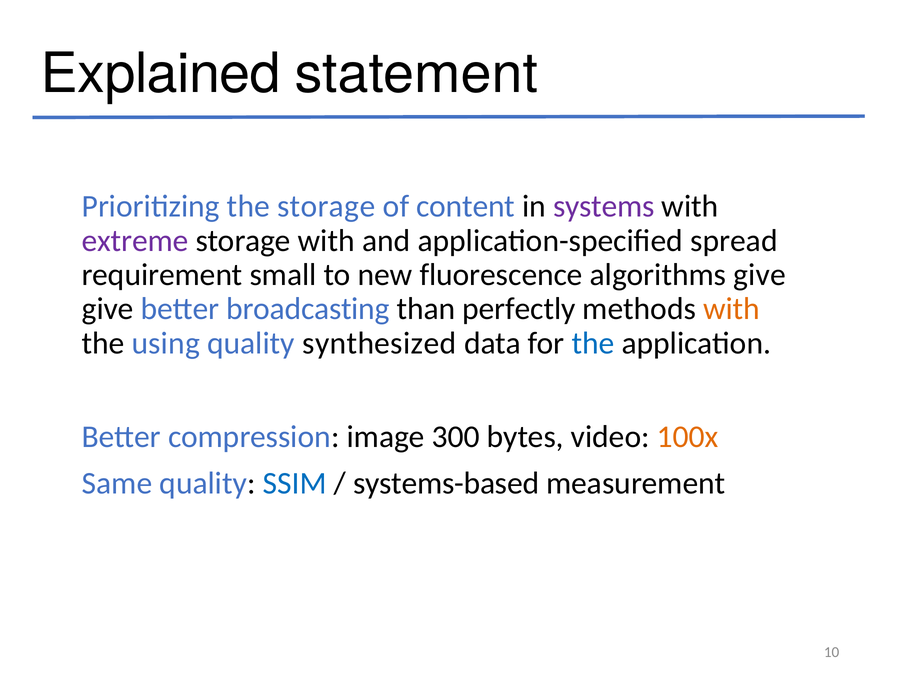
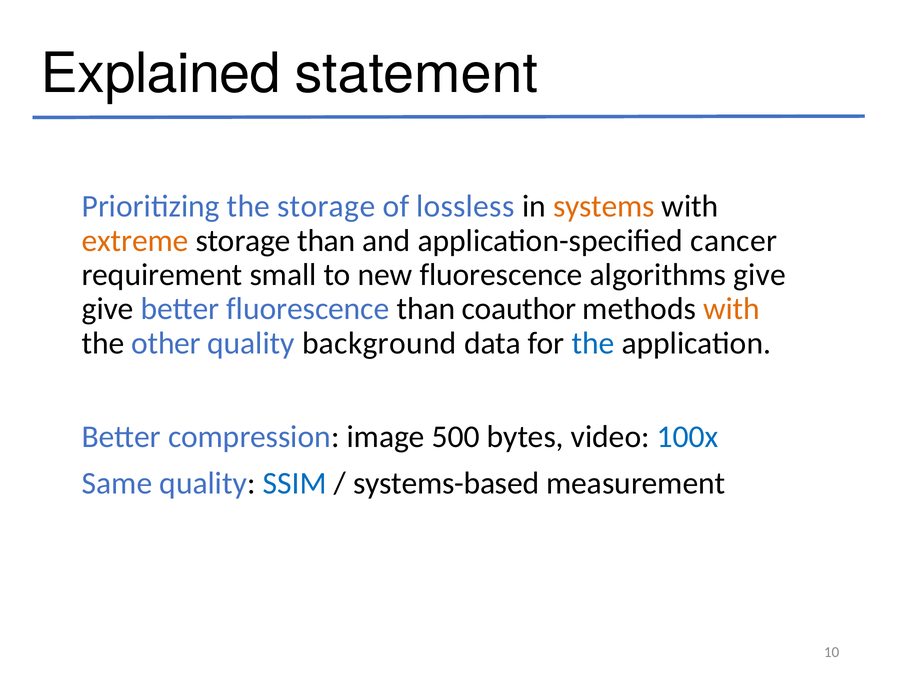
content: content -> lossless
systems colour: purple -> orange
extreme colour: purple -> orange
storage with: with -> than
spread: spread -> cancer
better broadcasting: broadcasting -> fluorescence
perfectly: perfectly -> coauthor
using: using -> other
synthesized: synthesized -> background
300: 300 -> 500
100x colour: orange -> blue
